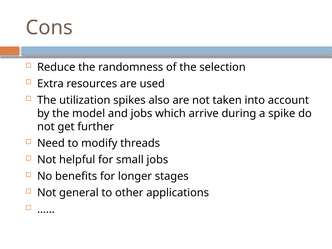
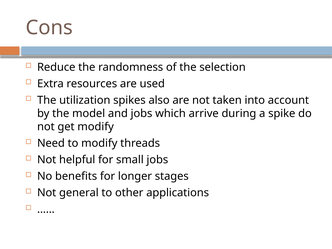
get further: further -> modify
